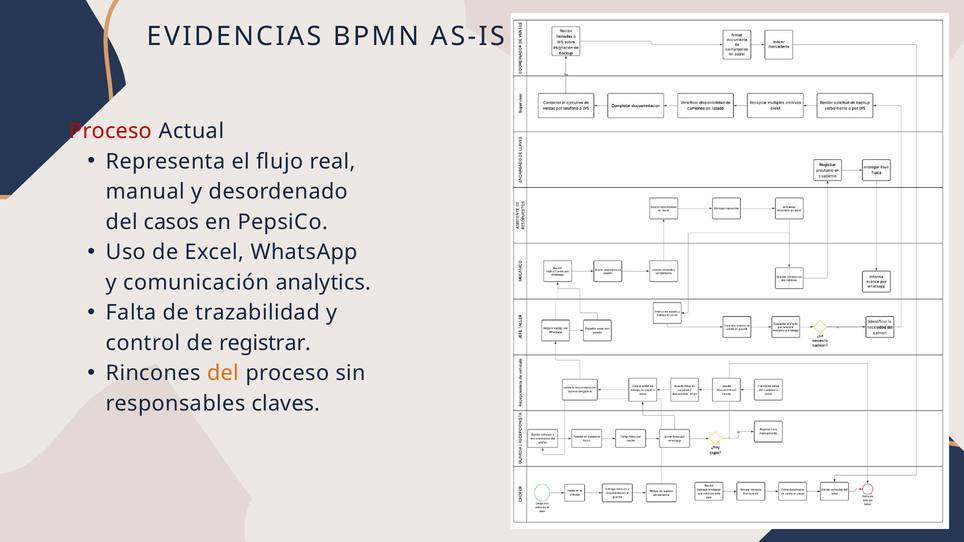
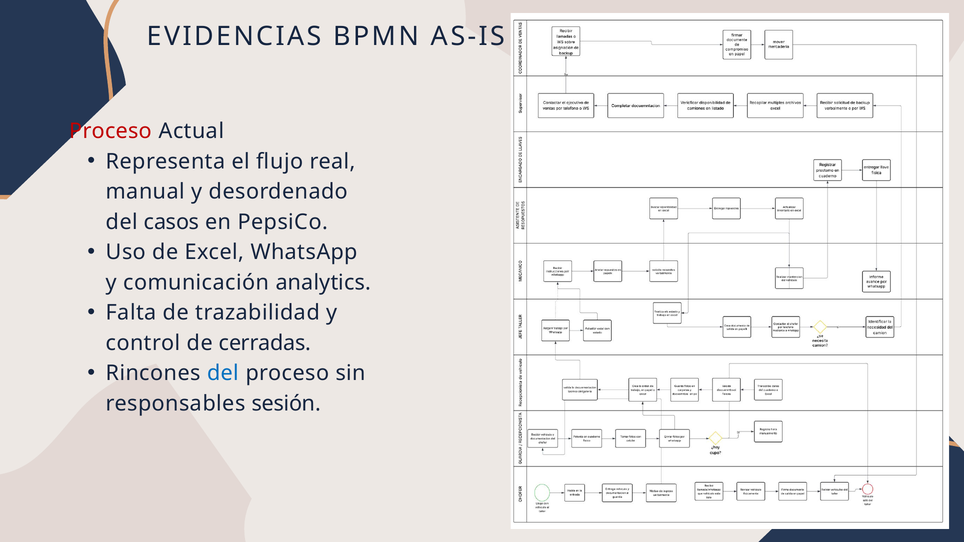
registrar: registrar -> cerradas
del at (223, 373) colour: orange -> blue
claves: claves -> sesión
